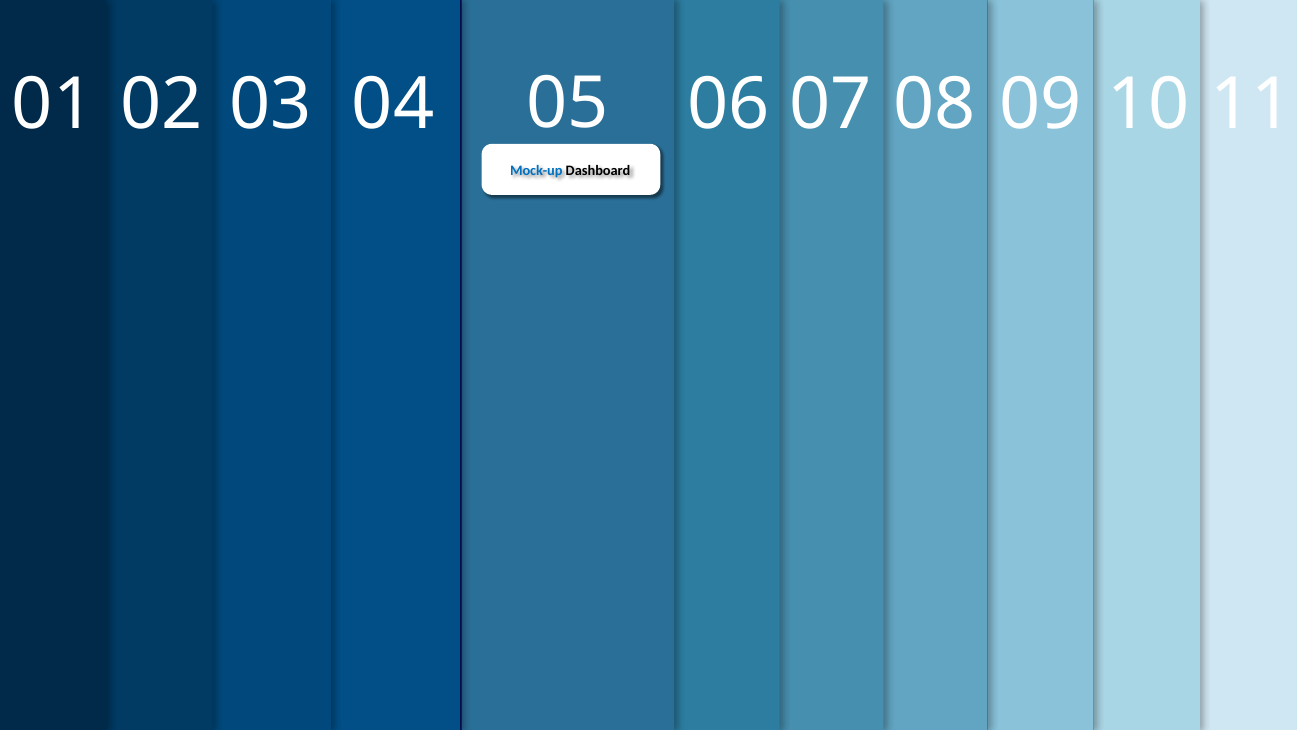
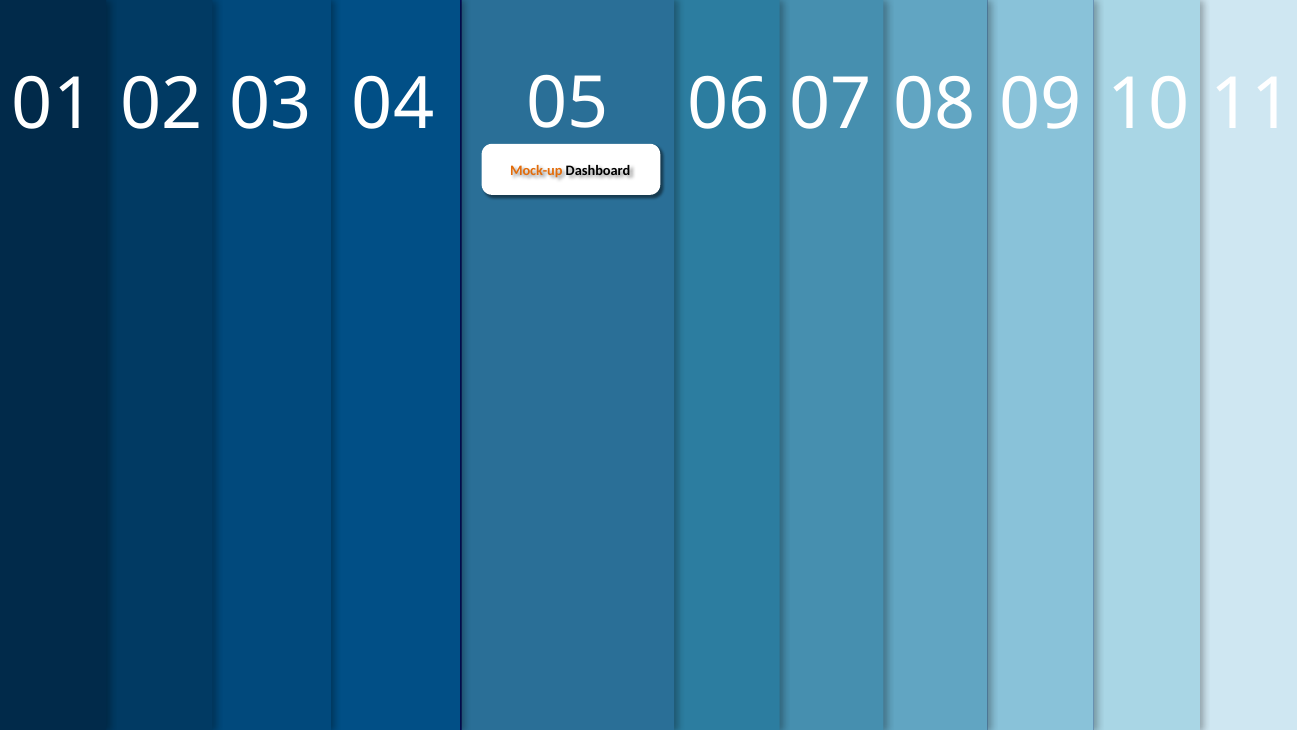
Mock-up colour: blue -> orange
